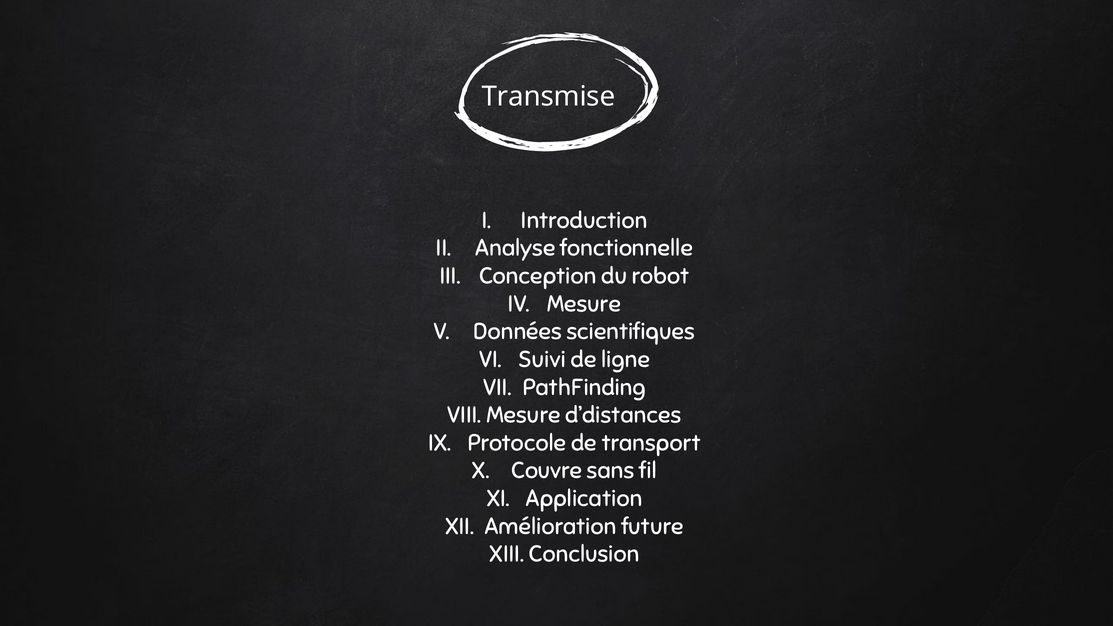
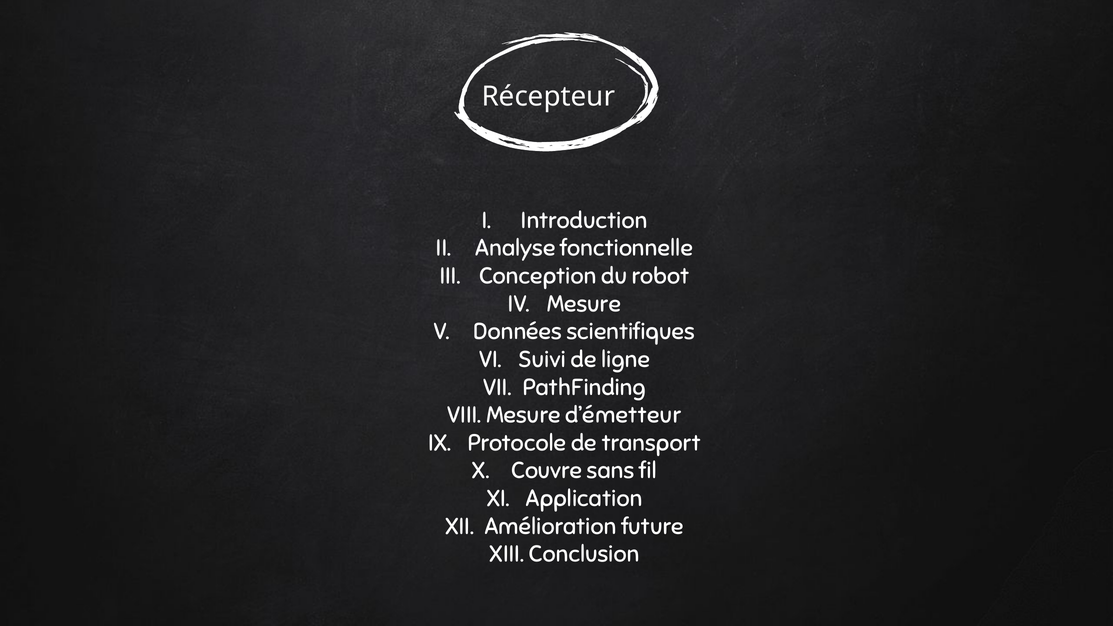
Transmise: Transmise -> Récepteur
d’distances: d’distances -> d’émetteur
